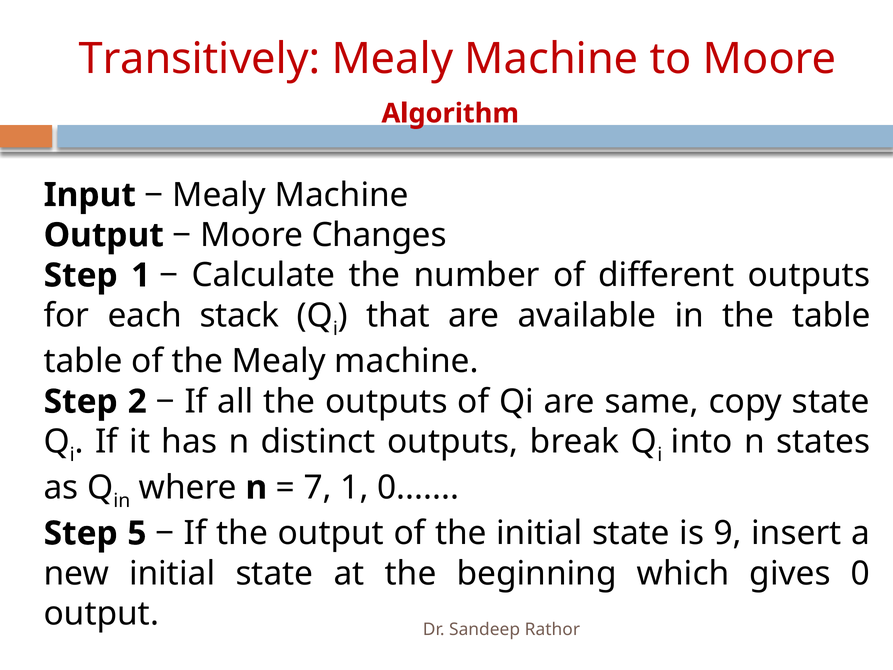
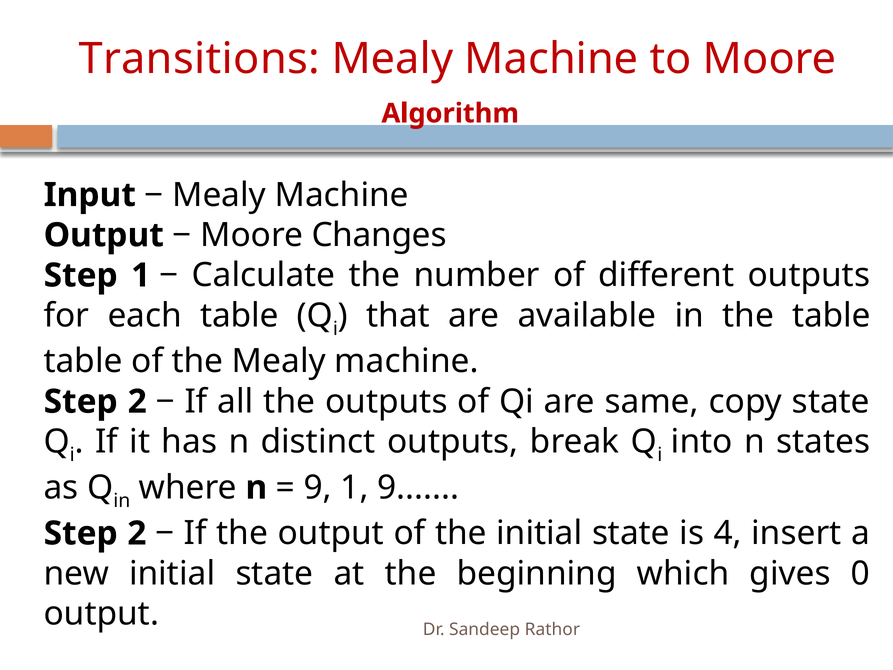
Transitively: Transitively -> Transitions
each stack: stack -> table
7 at (318, 487): 7 -> 9
1 0: 0 -> 9
5 at (137, 533): 5 -> 2
9: 9 -> 4
